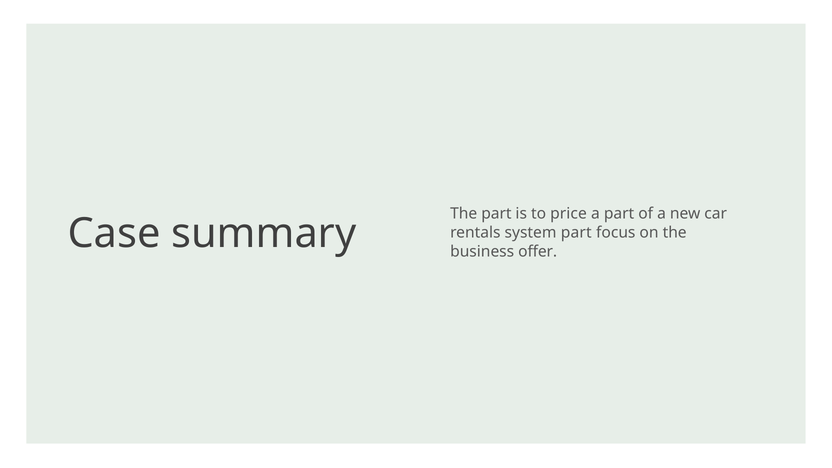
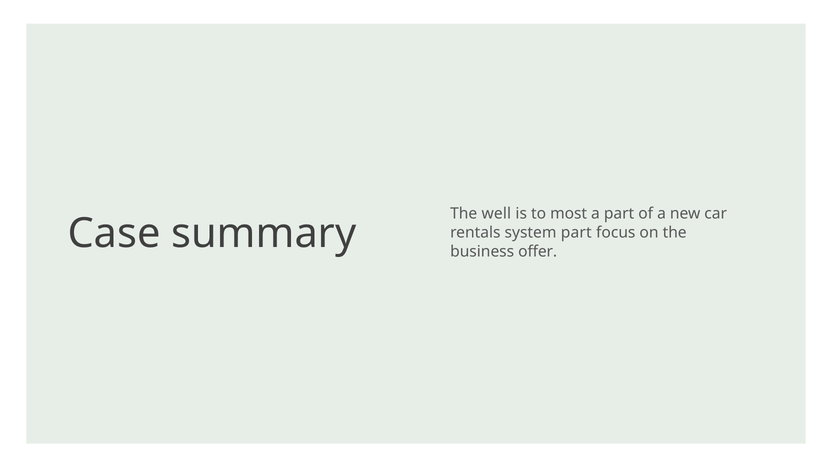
The part: part -> well
price: price -> most
